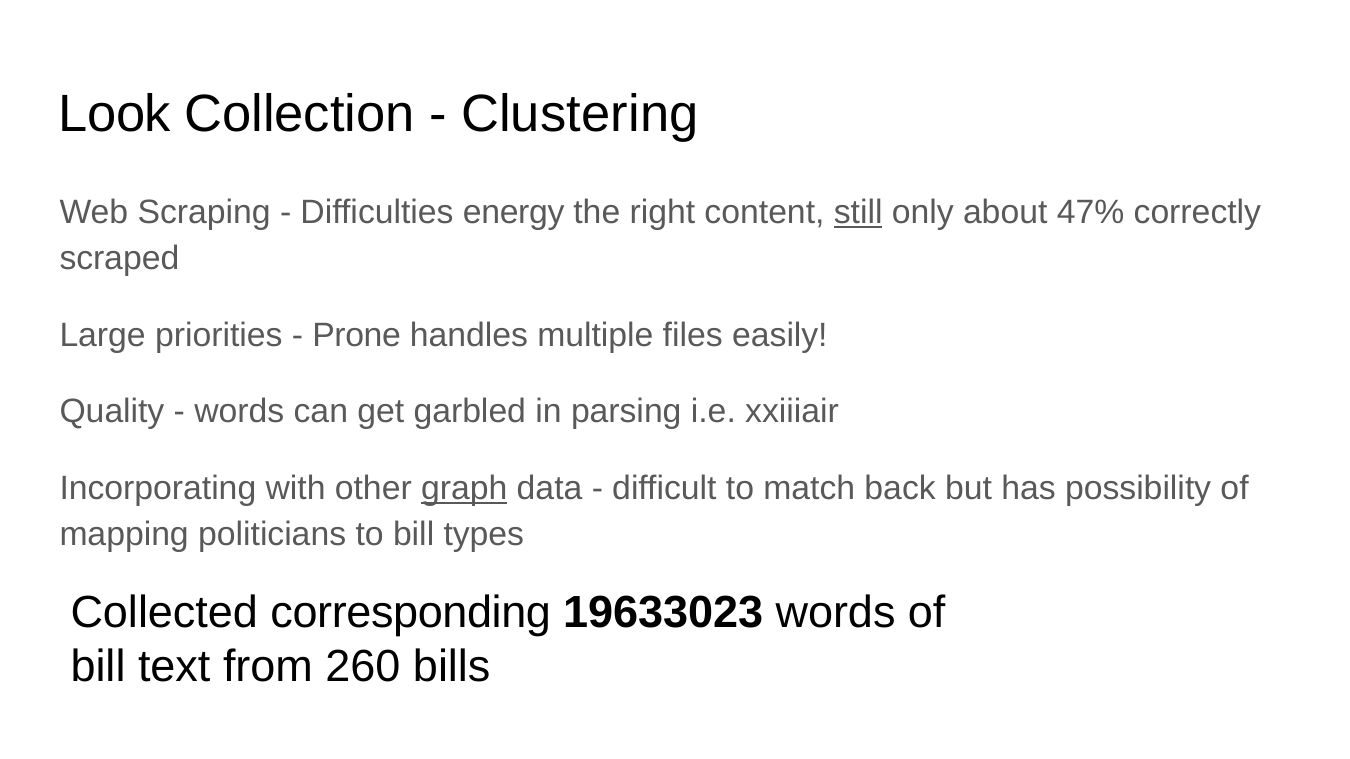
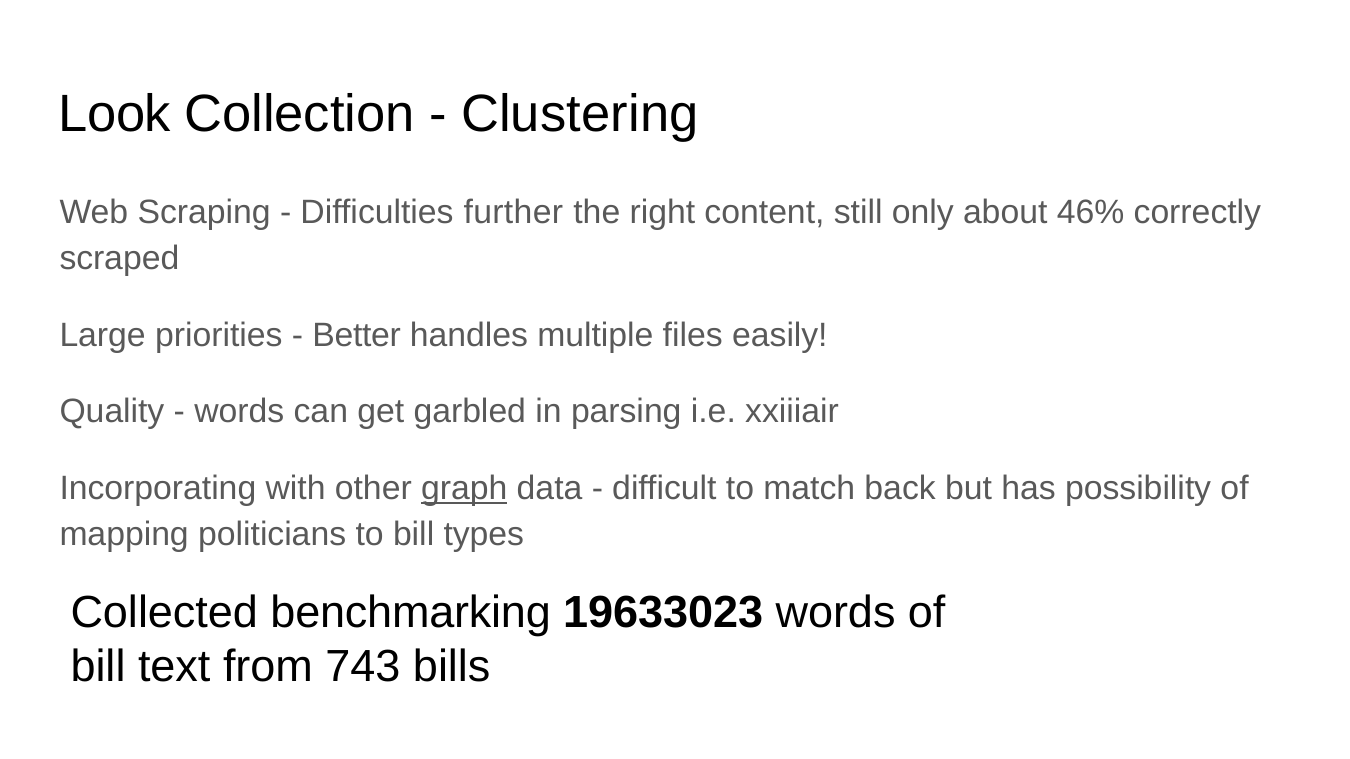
energy: energy -> further
still underline: present -> none
47%: 47% -> 46%
Prone: Prone -> Better
corresponding: corresponding -> benchmarking
260: 260 -> 743
